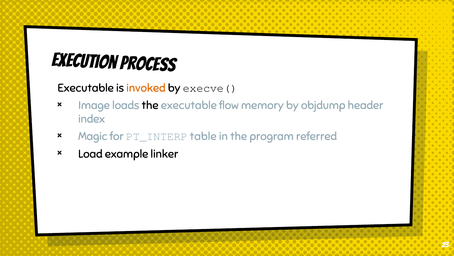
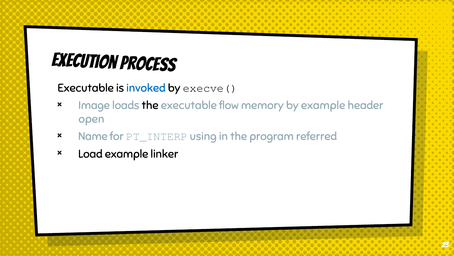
invoked colour: orange -> blue
by objdump: objdump -> example
index: index -> open
Magic: Magic -> Name
table: table -> using
